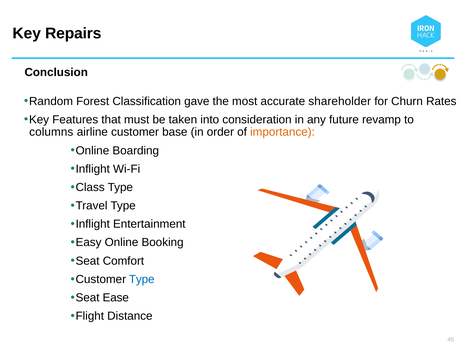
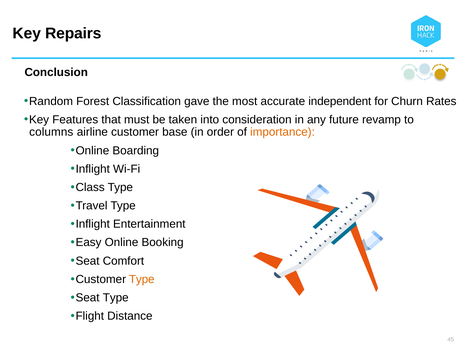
shareholder: shareholder -> independent
Type at (142, 280) colour: blue -> orange
Seat Ease: Ease -> Type
